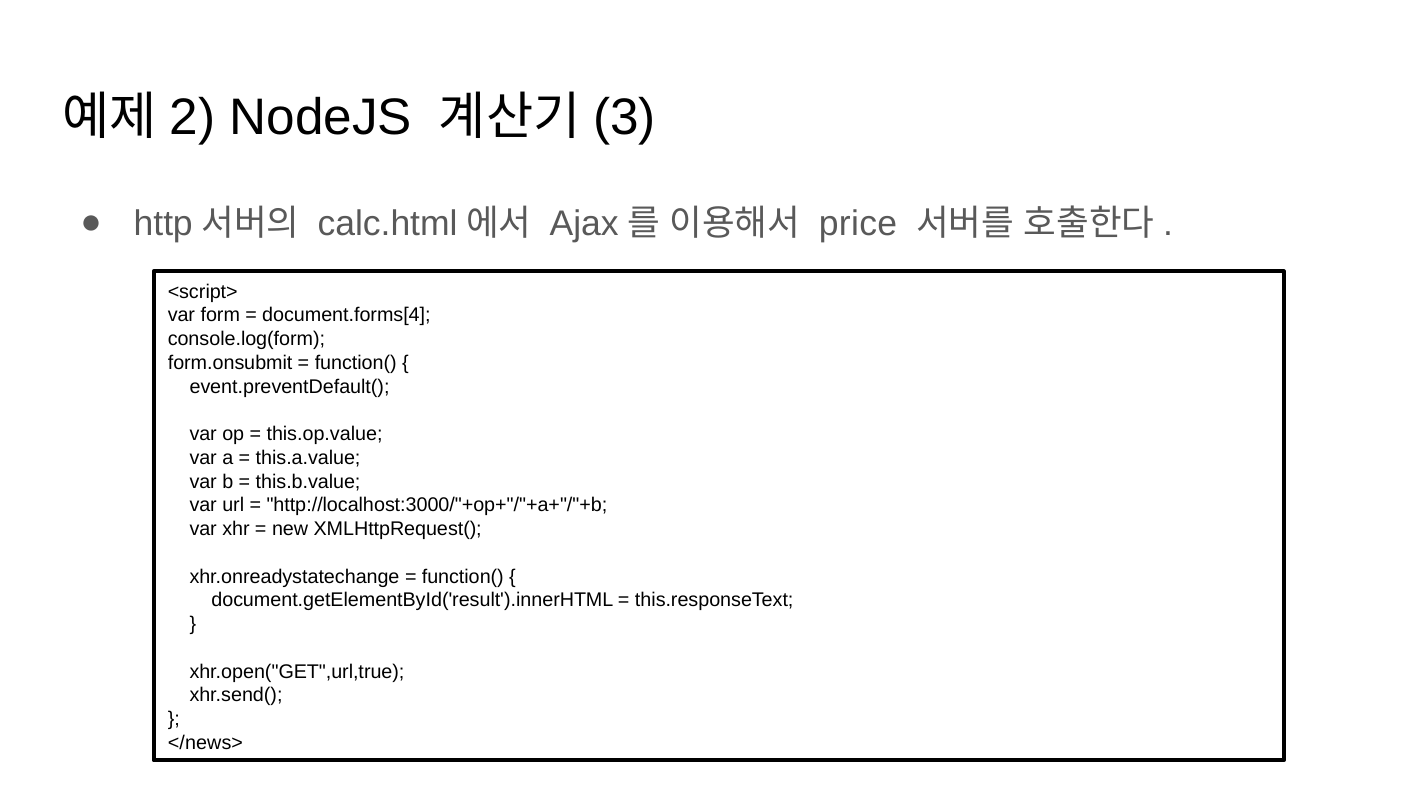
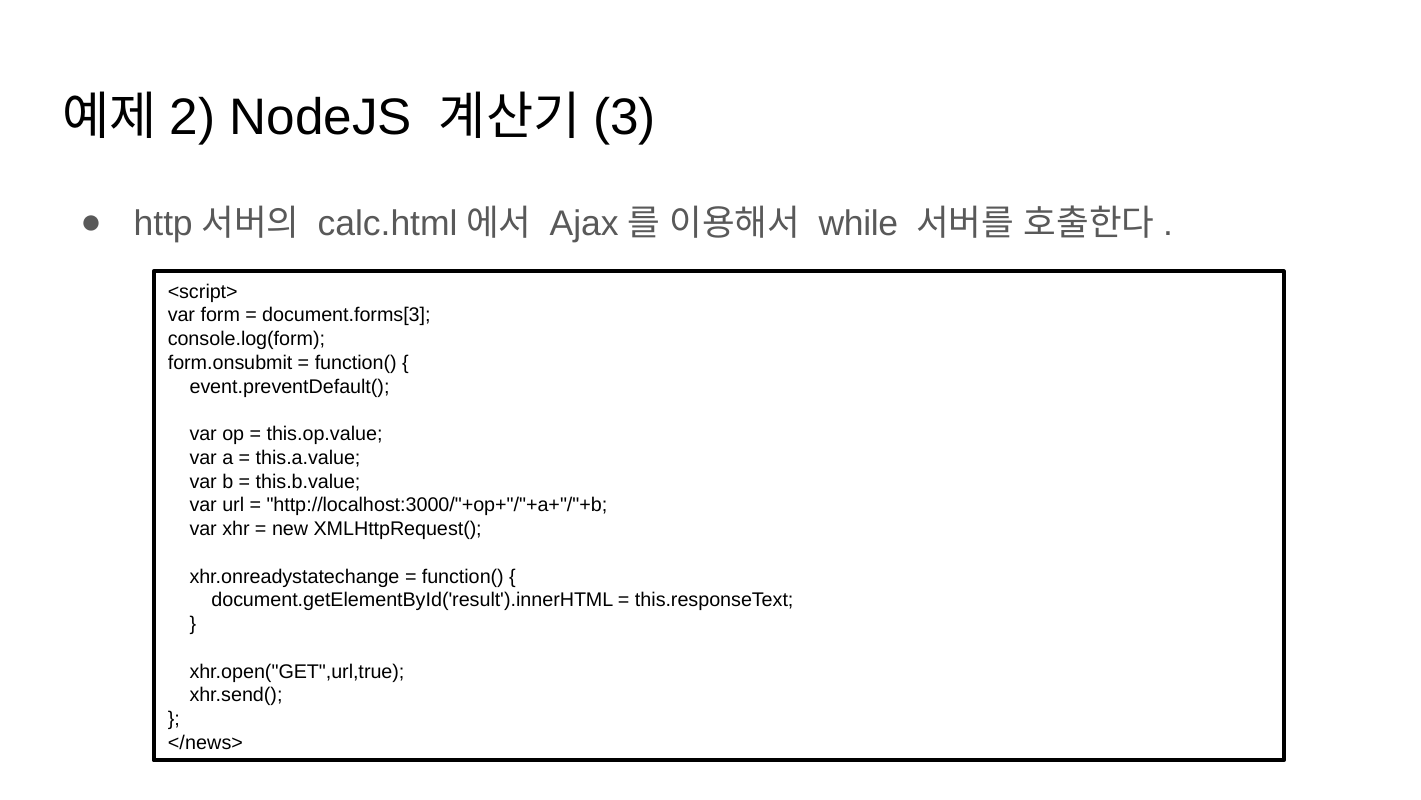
price: price -> while
document.forms[4: document.forms[4 -> document.forms[3
